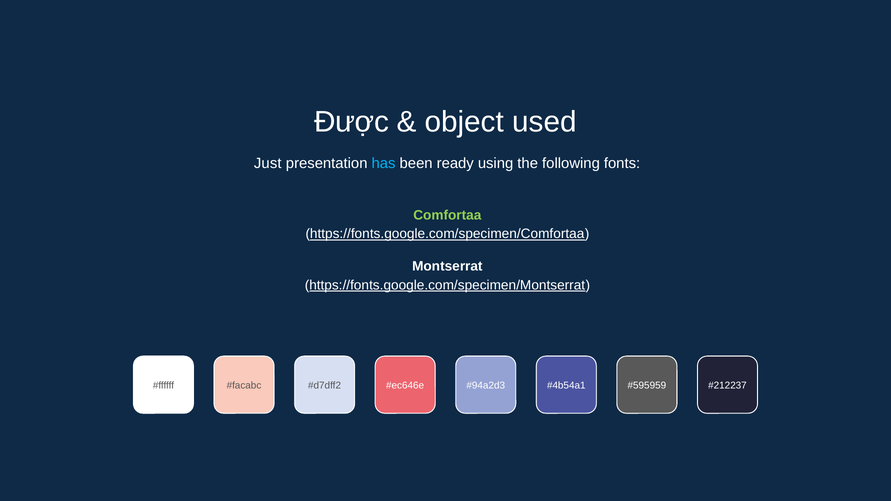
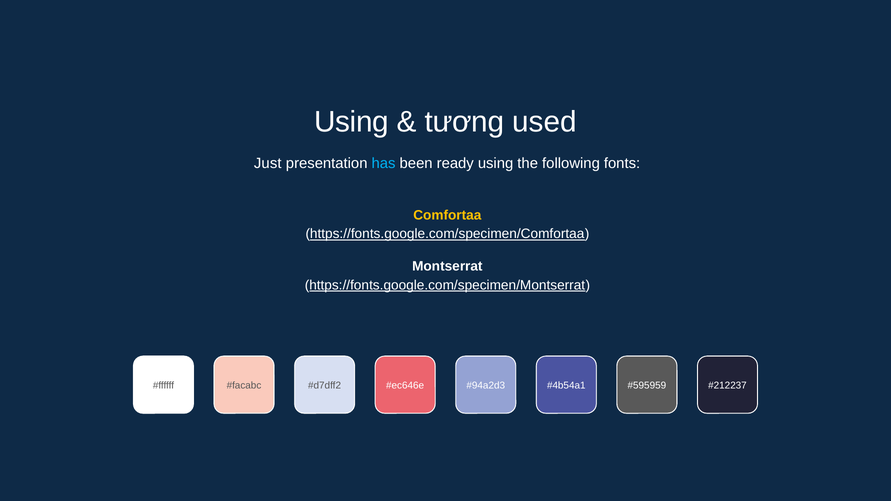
Được at (352, 122): Được -> Using
object: object -> tương
Comfortaa colour: light green -> yellow
